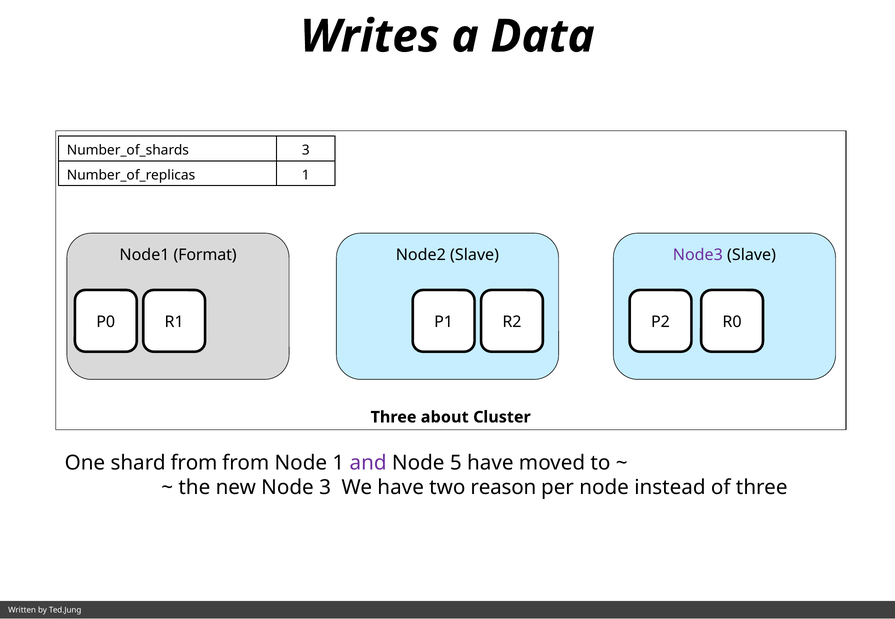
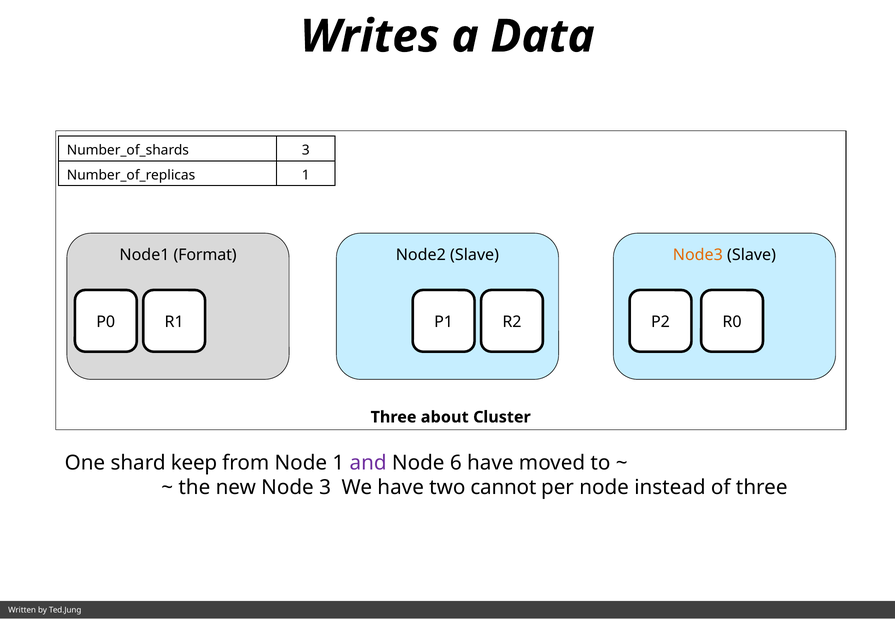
Node3 colour: purple -> orange
shard from: from -> keep
5: 5 -> 6
reason: reason -> cannot
